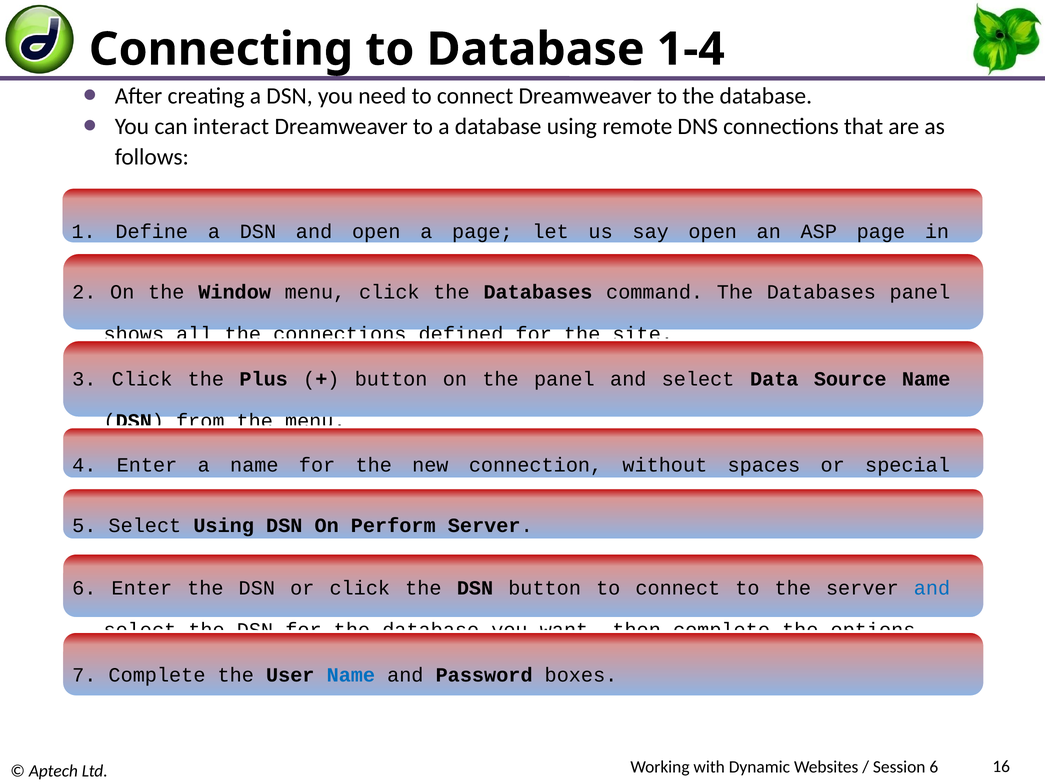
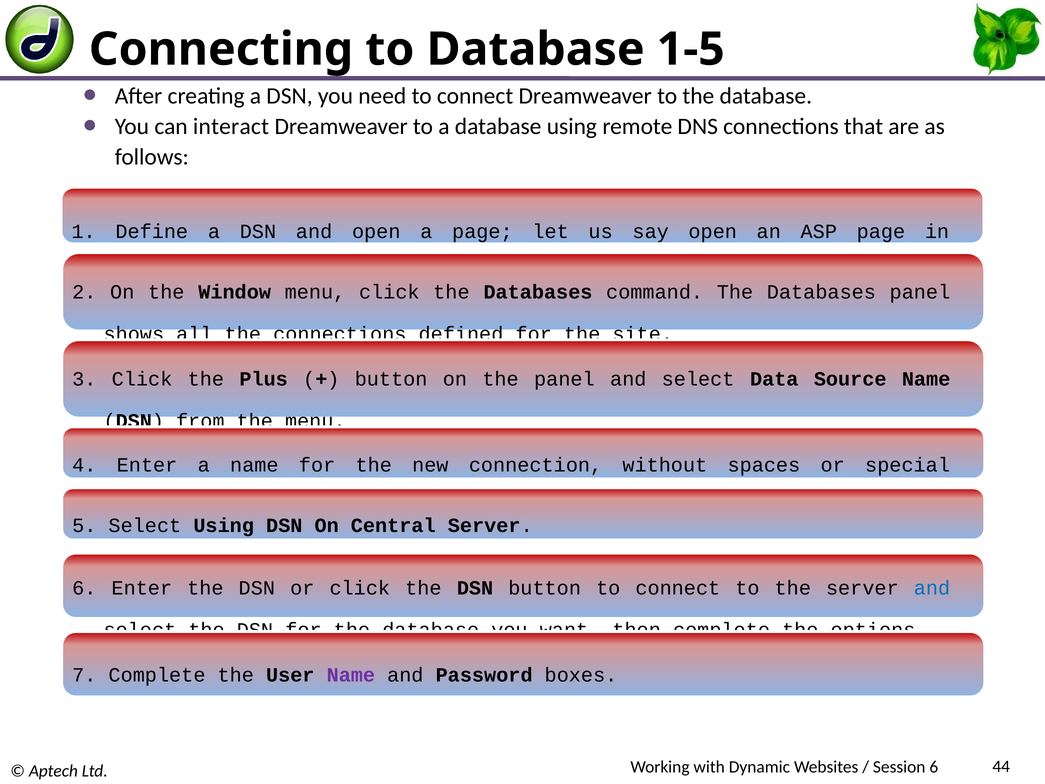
1-4: 1-4 -> 1-5
Perform: Perform -> Central
Name at (351, 675) colour: blue -> purple
16: 16 -> 44
